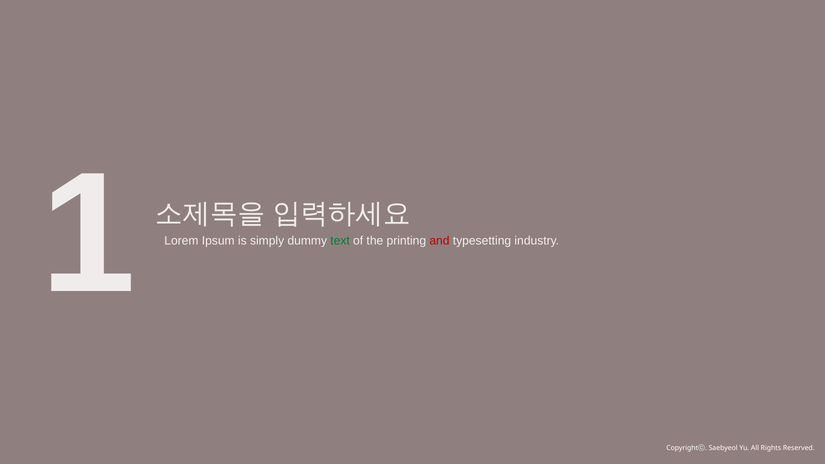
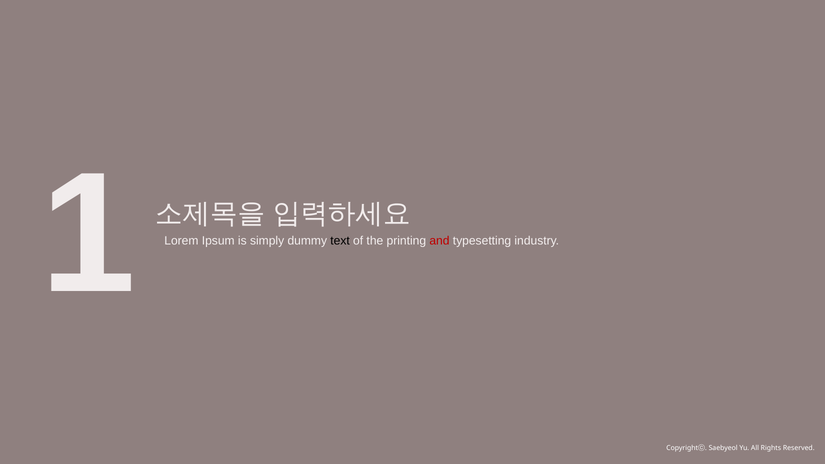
text colour: green -> black
